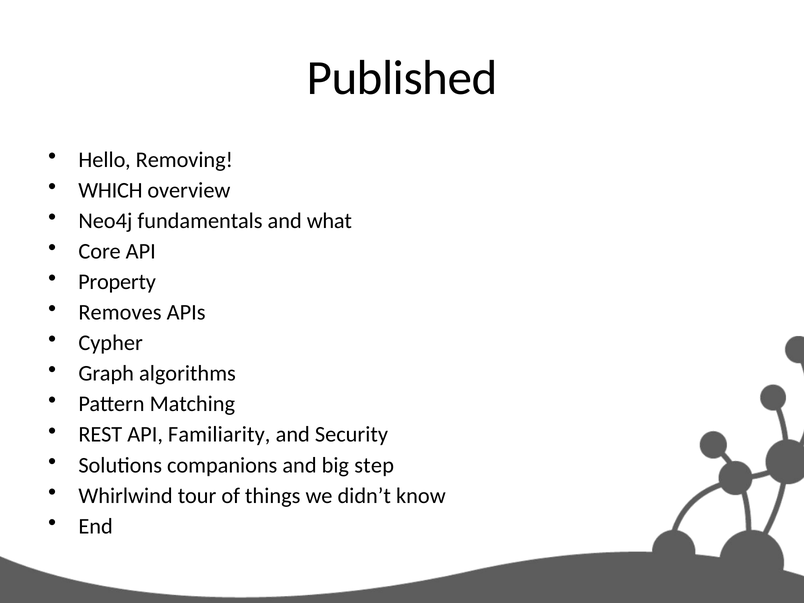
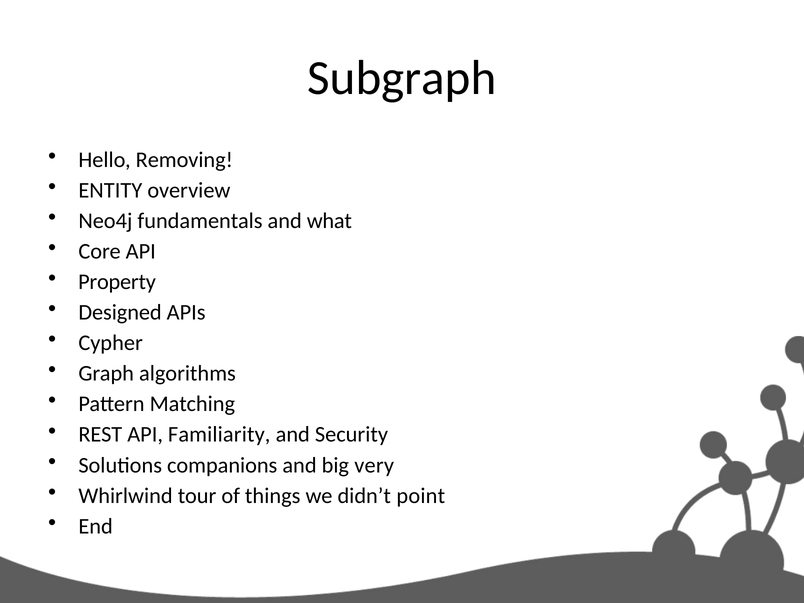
Published: Published -> Subgraph
WHICH: WHICH -> ENTITY
Removes: Removes -> Designed
step: step -> very
know: know -> point
